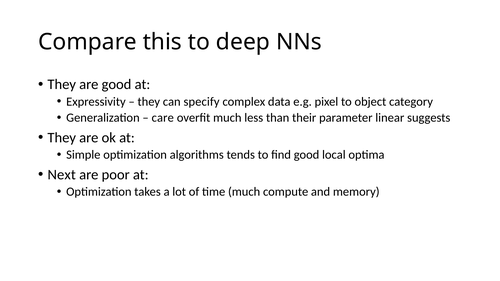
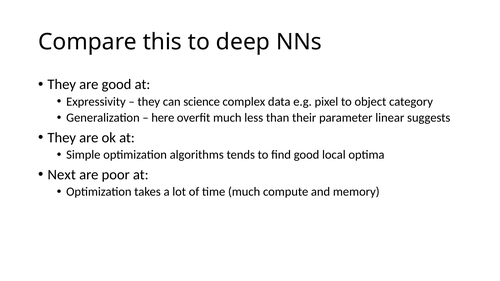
specify: specify -> science
care: care -> here
